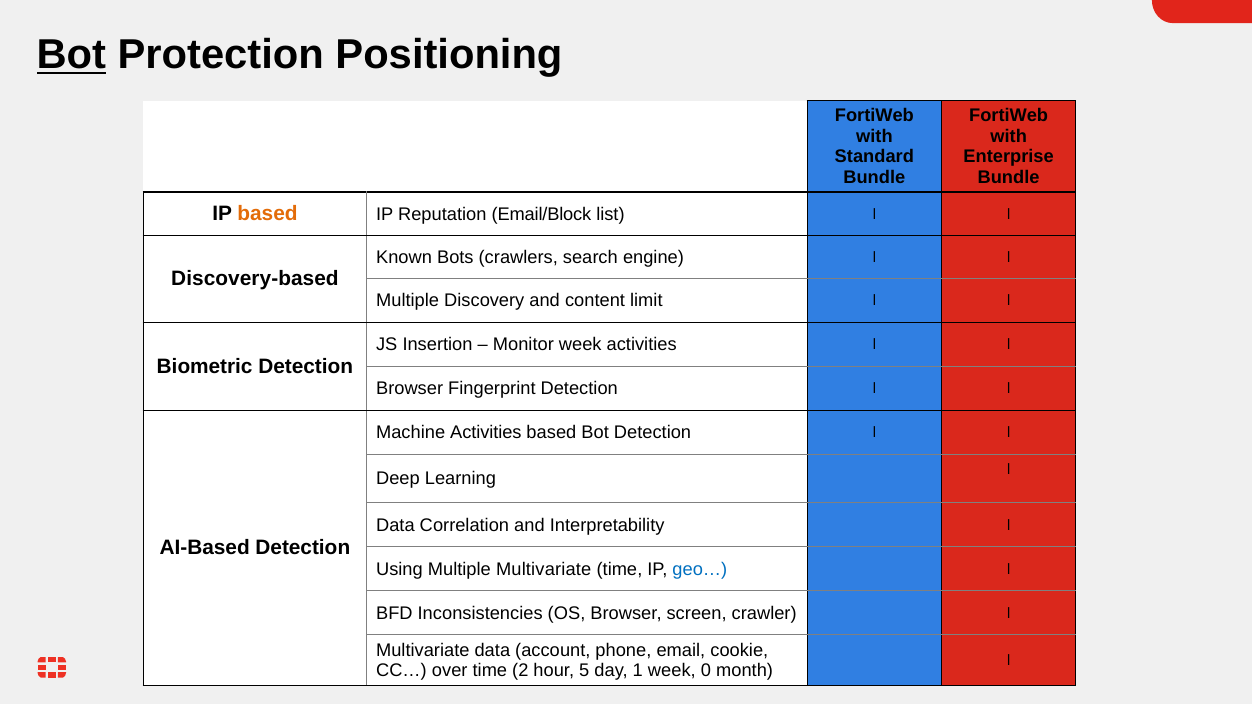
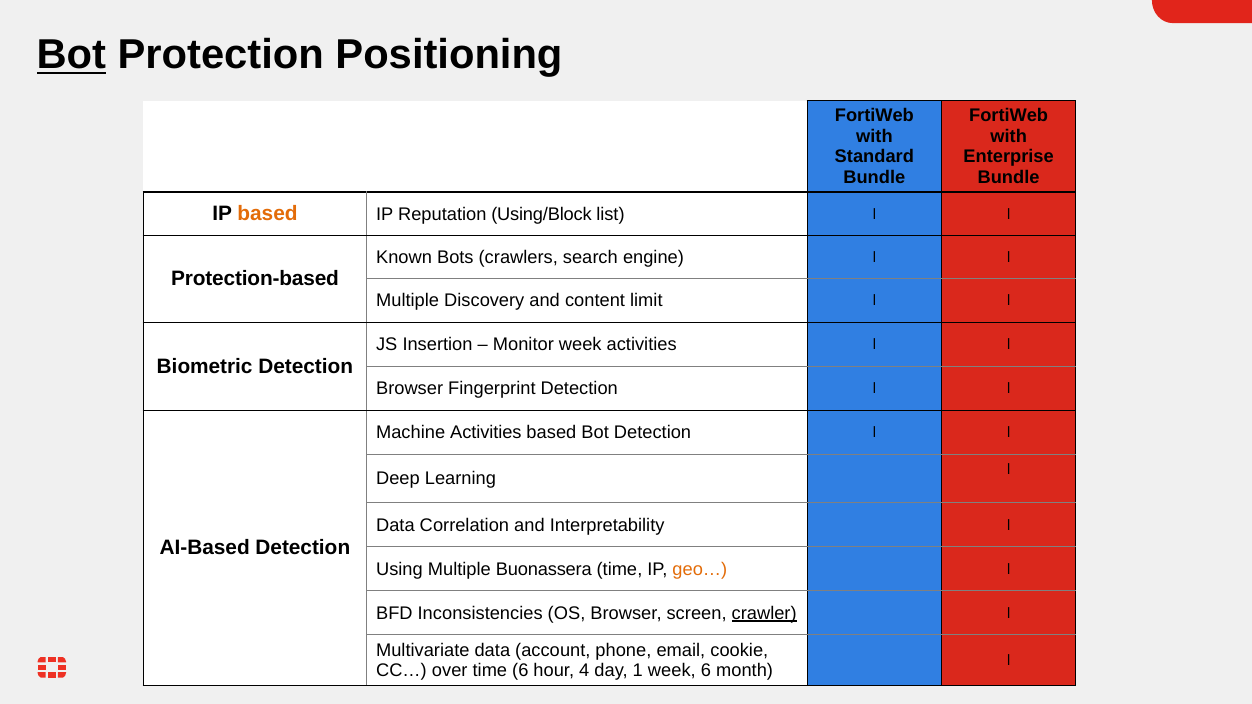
Email/Block: Email/Block -> Using/Block
Discovery-based: Discovery-based -> Protection-based
Multiple Multivariate: Multivariate -> Buonassera
geo… colour: blue -> orange
crawler underline: none -> present
time 2: 2 -> 6
5: 5 -> 4
week 0: 0 -> 6
